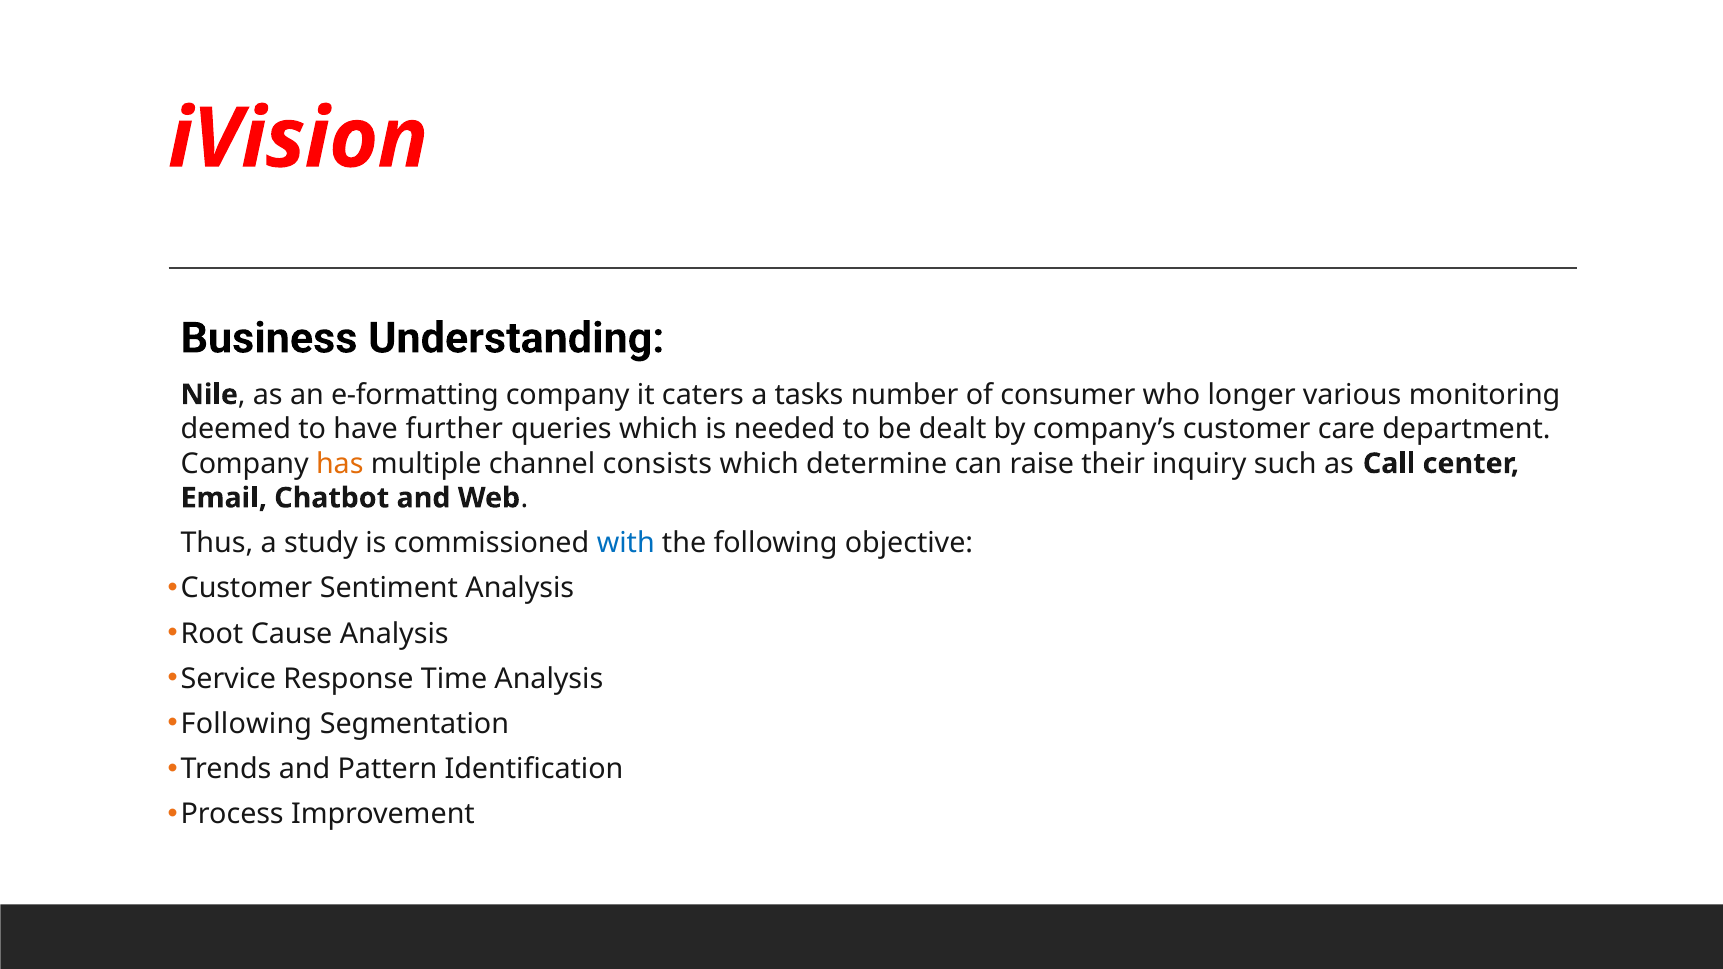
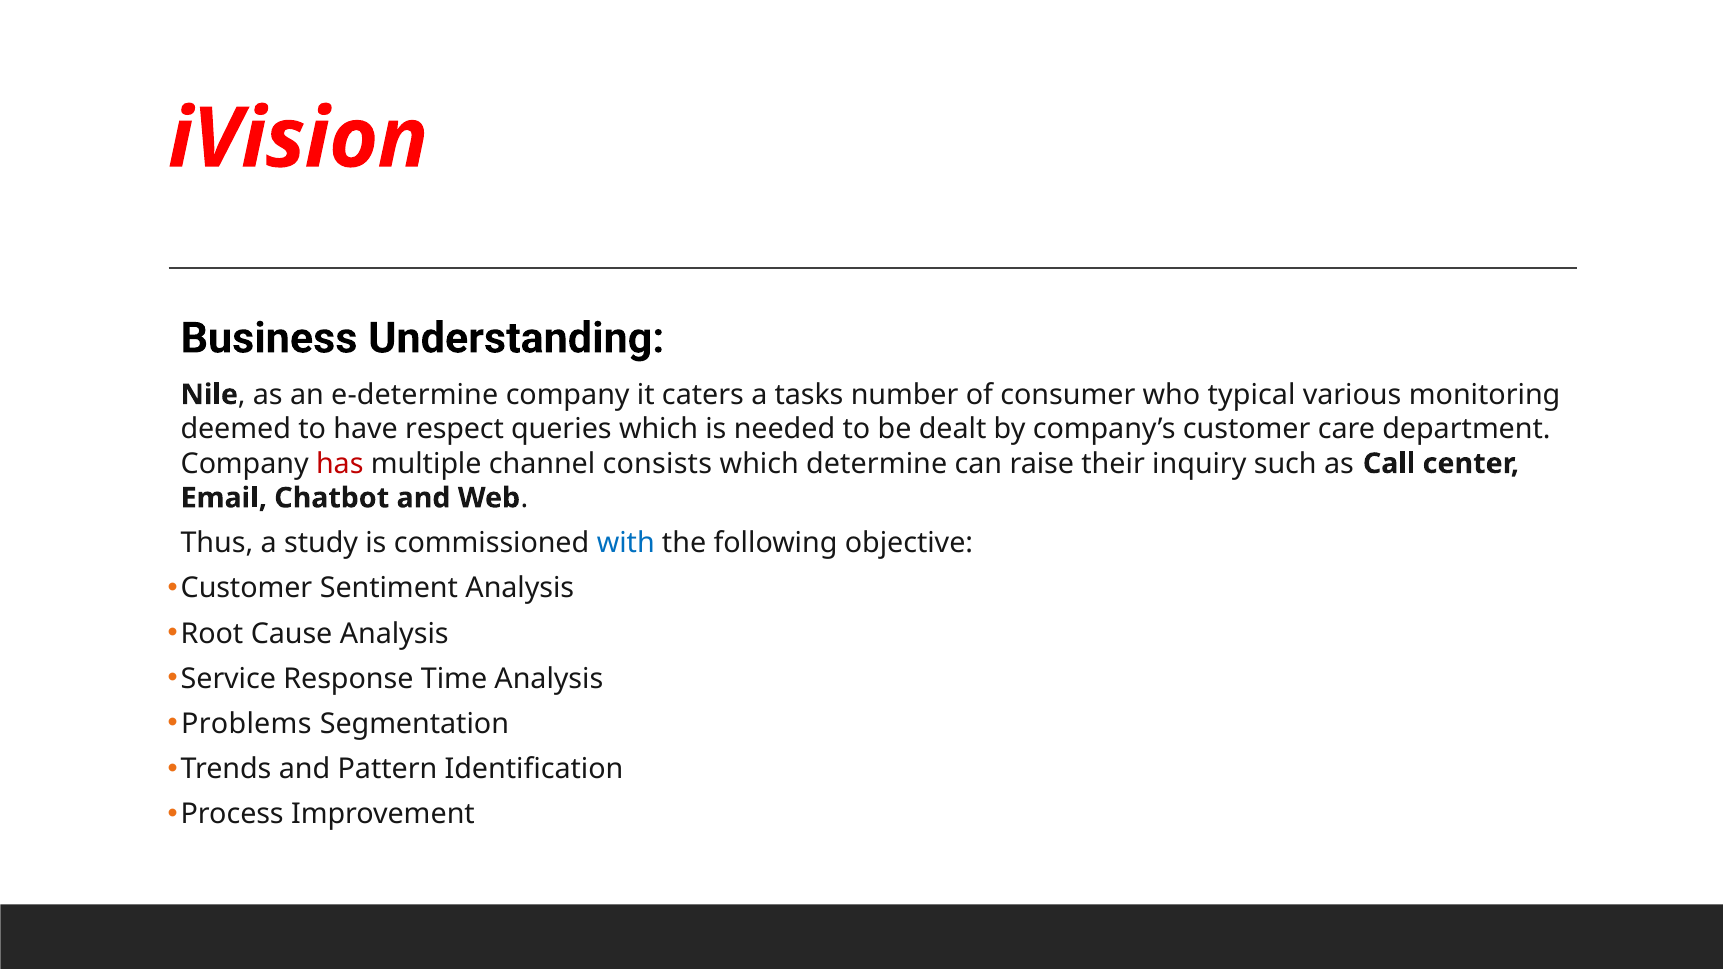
e-formatting: e-formatting -> e-determine
longer: longer -> typical
further: further -> respect
has colour: orange -> red
Following at (246, 724): Following -> Problems
